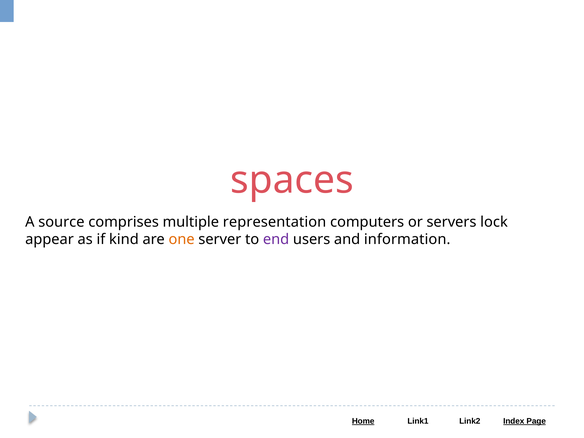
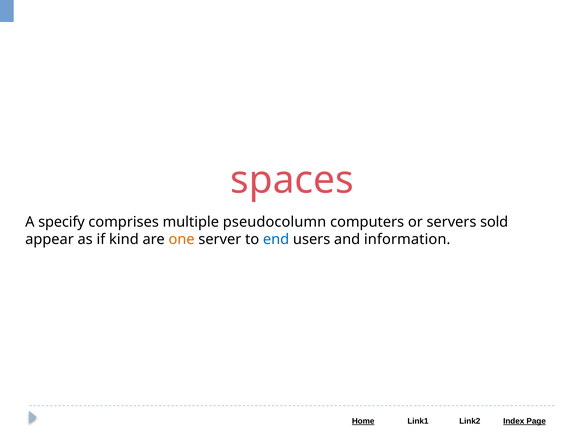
source: source -> specify
representation: representation -> pseudocolumn
lock: lock -> sold
end colour: purple -> blue
